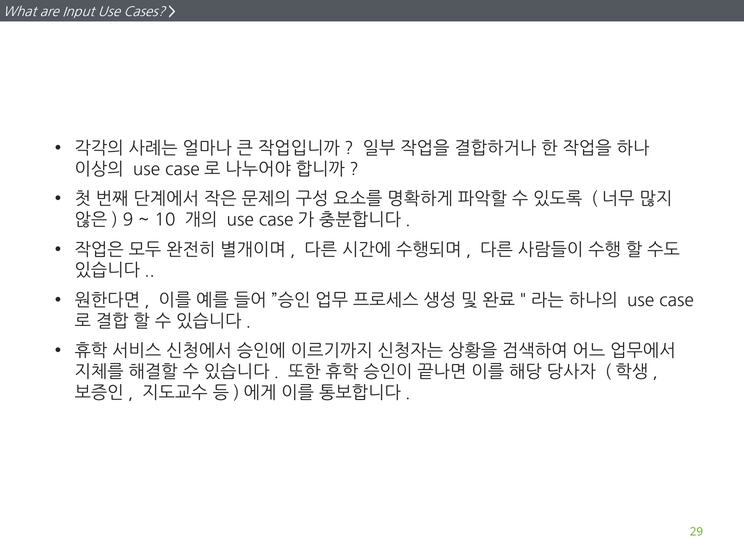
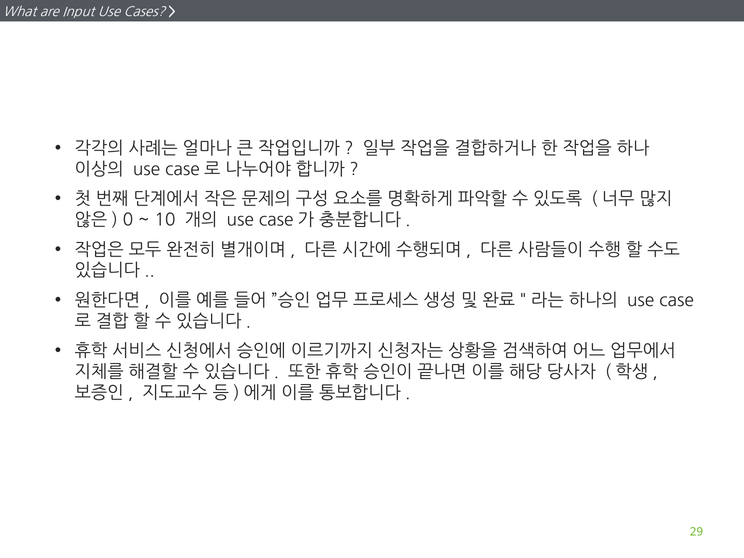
9: 9 -> 0
